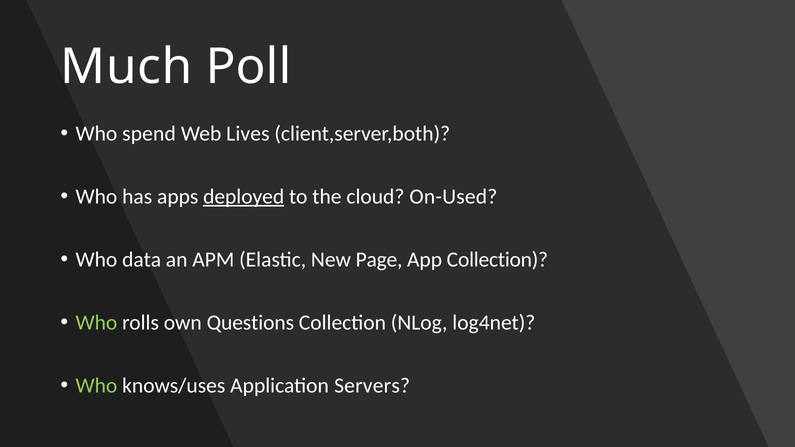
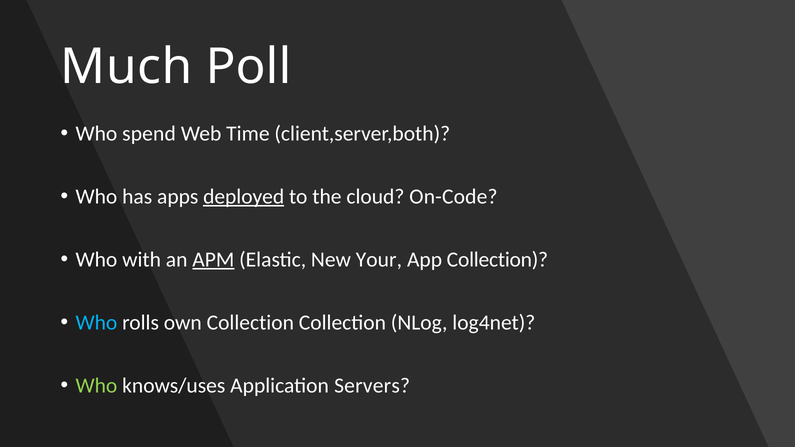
Lives: Lives -> Time
On-Used: On-Used -> On-Code
data: data -> with
APM underline: none -> present
Page: Page -> Your
Who at (96, 323) colour: light green -> light blue
own Questions: Questions -> Collection
